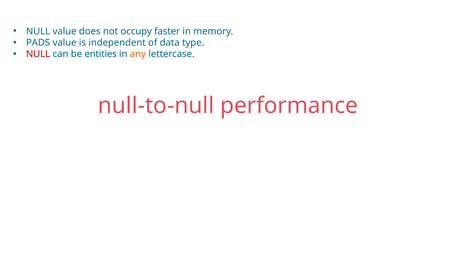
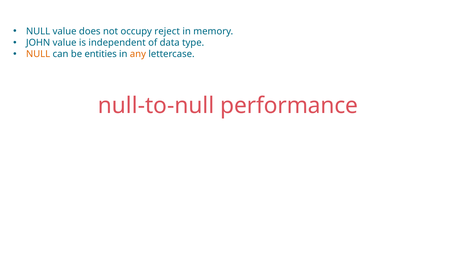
faster: faster -> reject
PADS: PADS -> JOHN
NULL at (38, 54) colour: red -> orange
